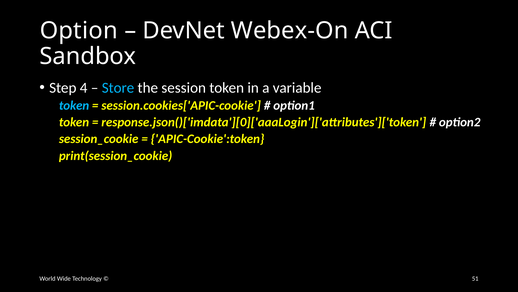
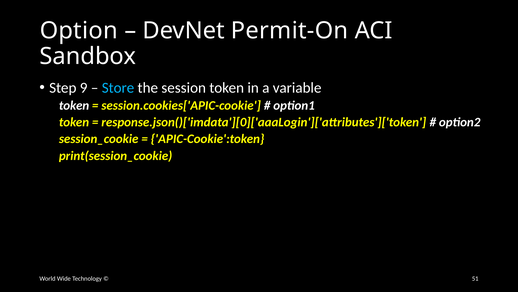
Webex-On: Webex-On -> Permit-On
4: 4 -> 9
token at (74, 105) colour: light blue -> white
